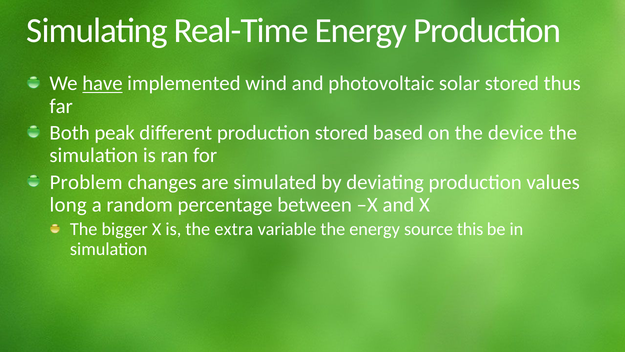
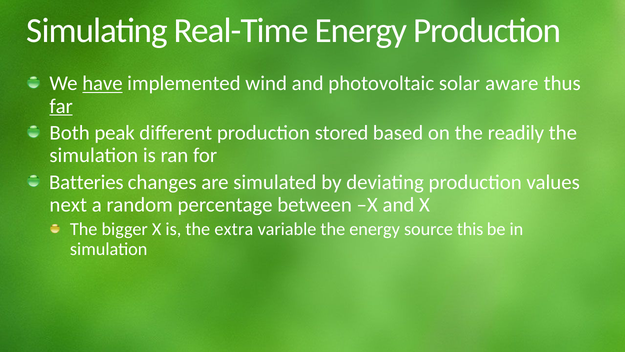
solar stored: stored -> aware
far underline: none -> present
device: device -> readily
Problem: Problem -> Batteries
long: long -> next
